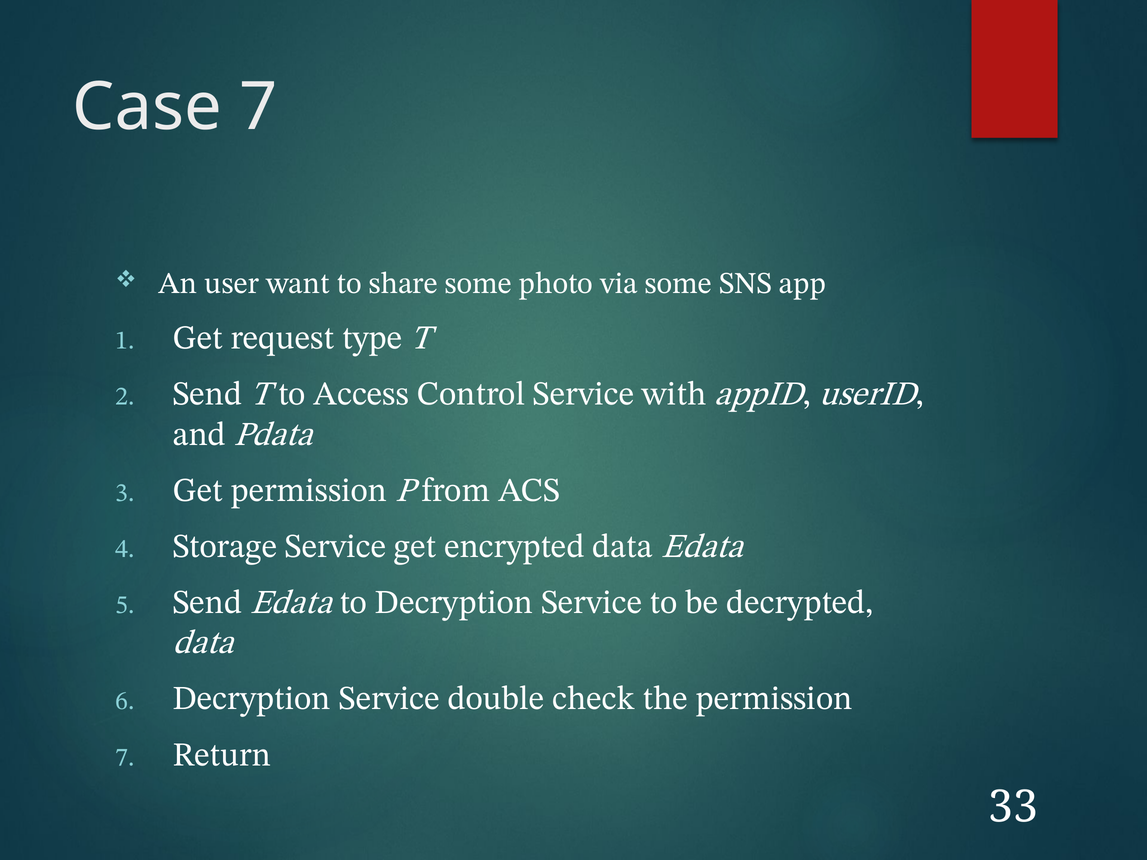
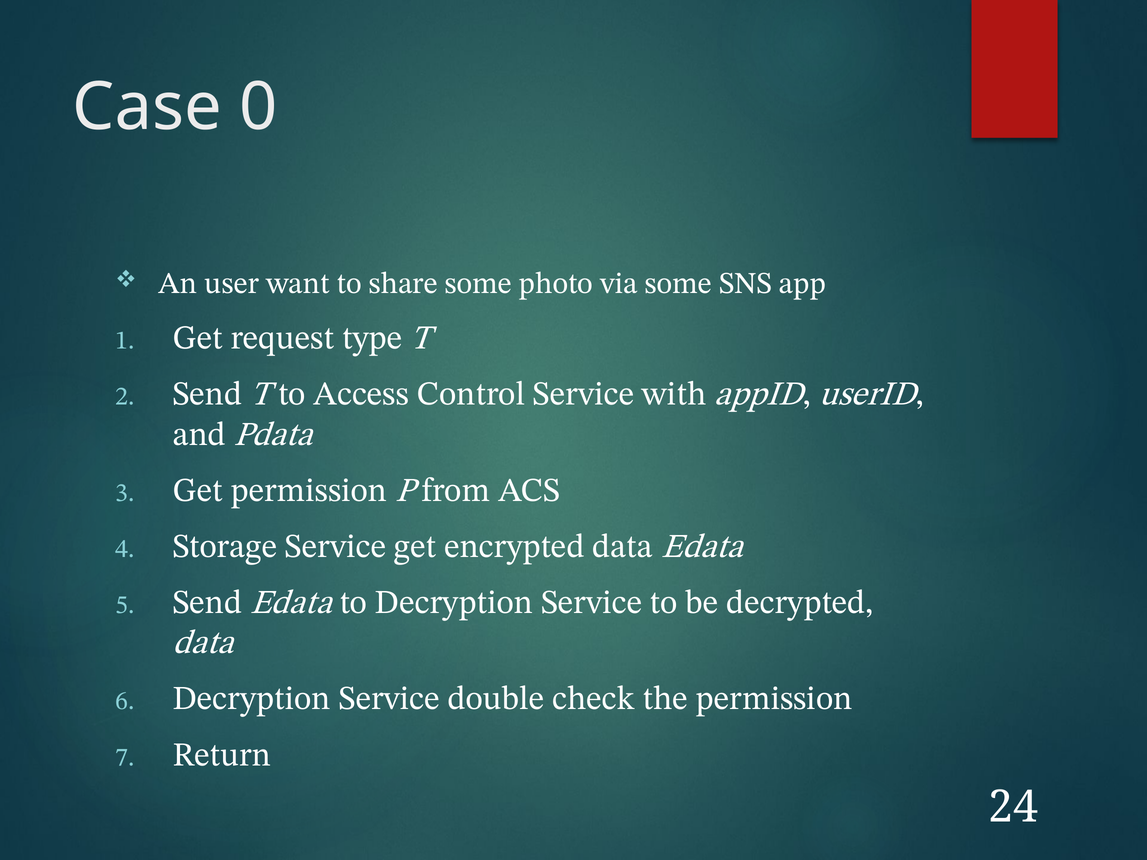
Case 7: 7 -> 0
33: 33 -> 24
